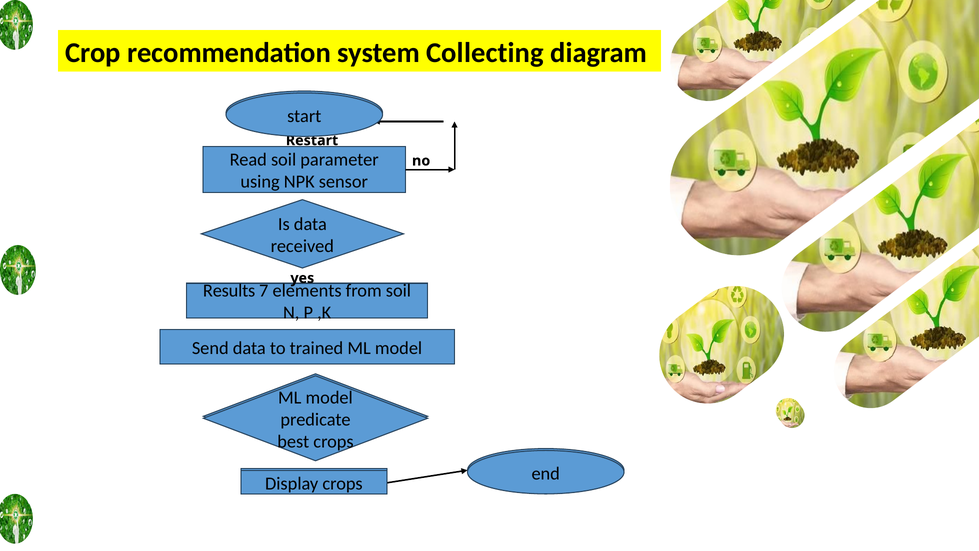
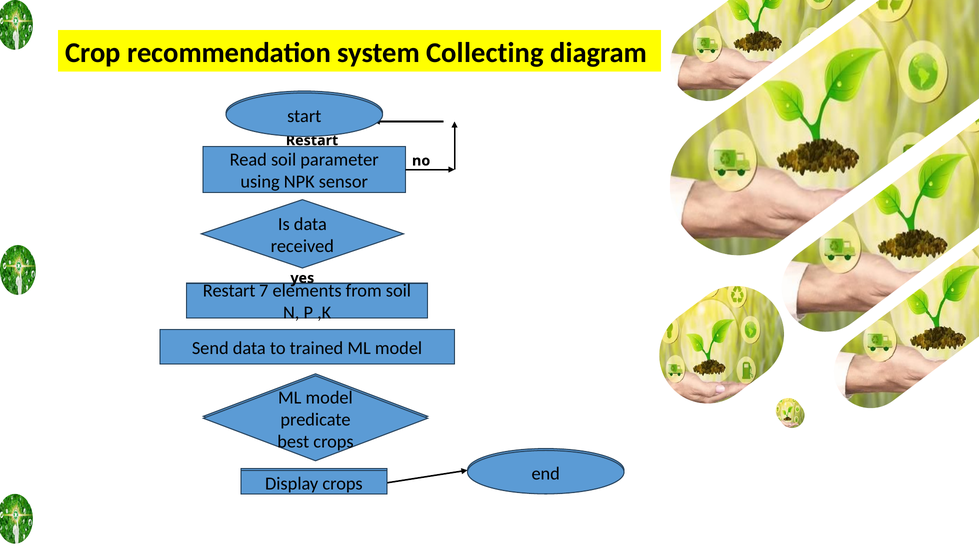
Results at (229, 291): Results -> Restart
